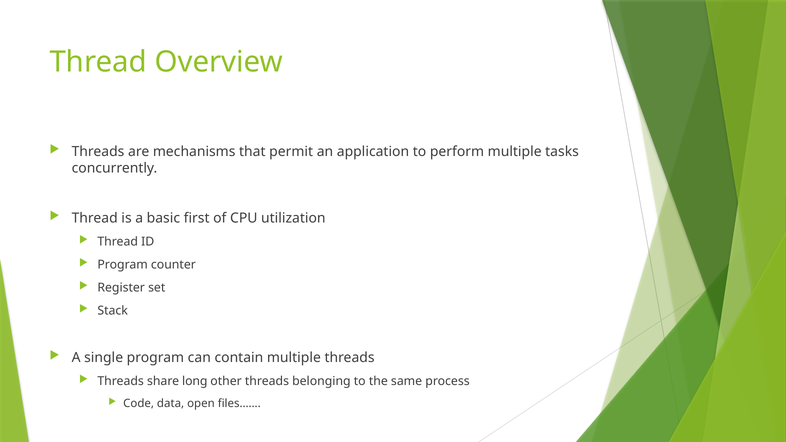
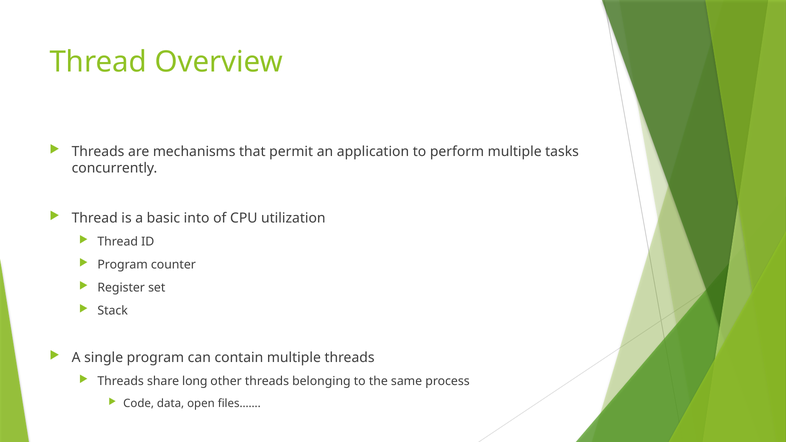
first: first -> into
